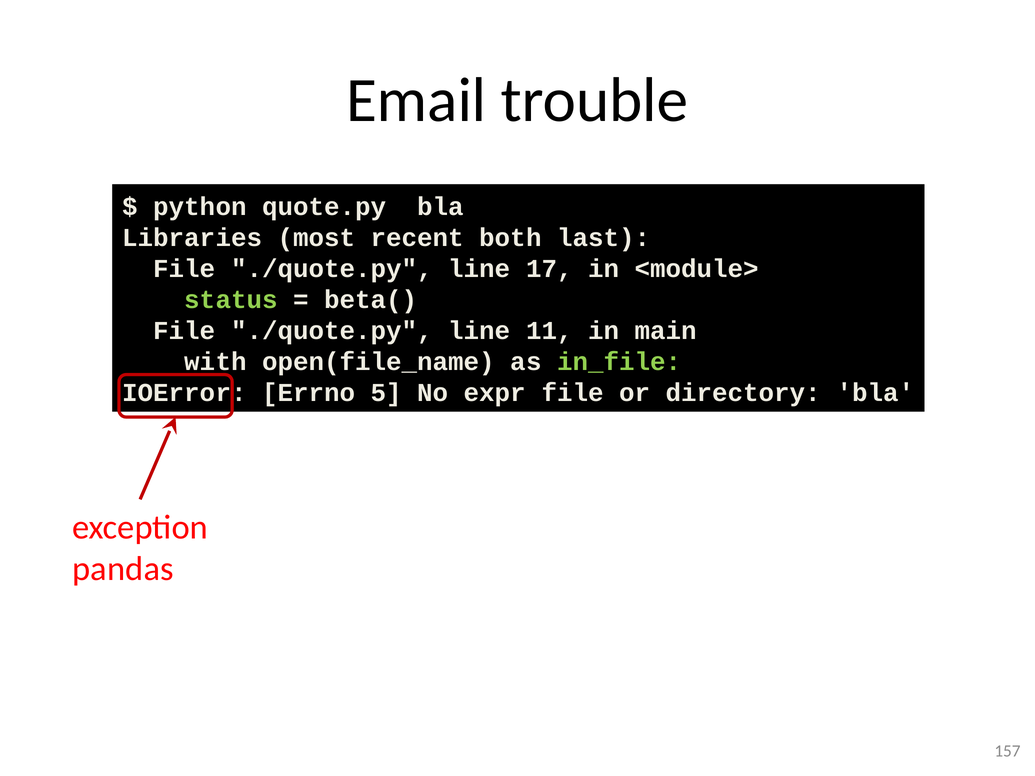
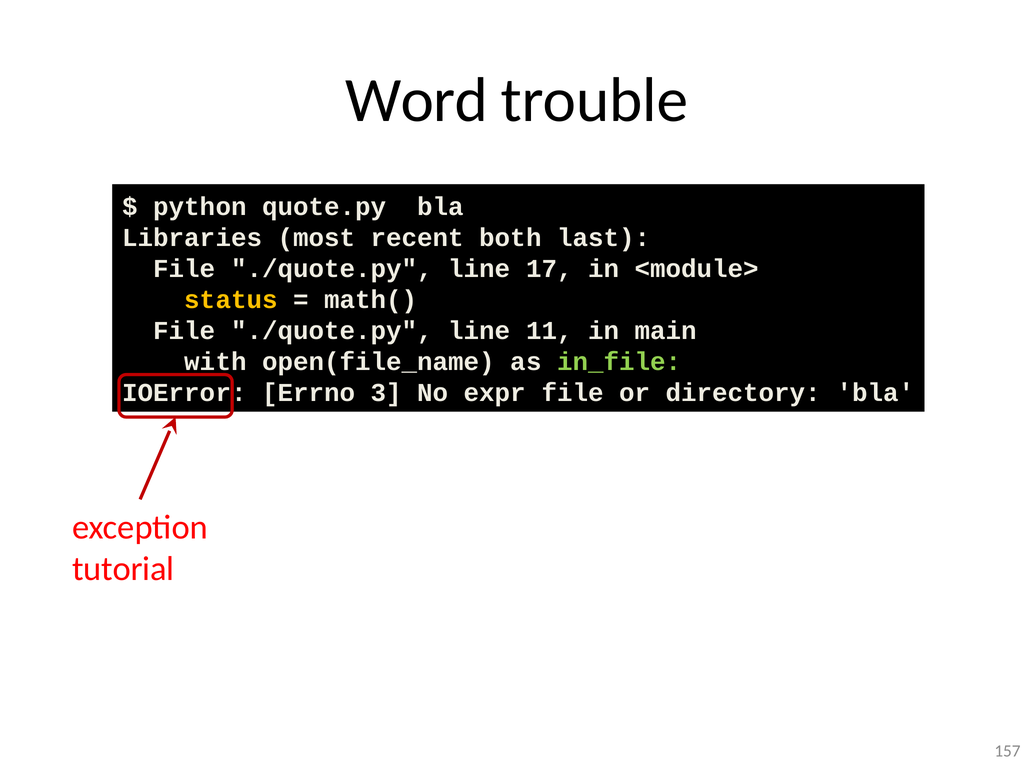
Email: Email -> Word
status colour: light green -> yellow
beta(: beta( -> math(
5: 5 -> 3
pandas: pandas -> tutorial
